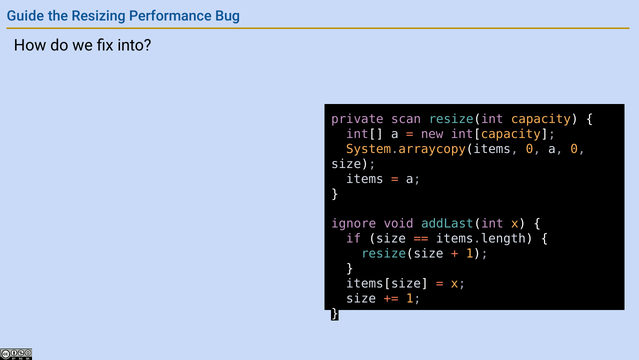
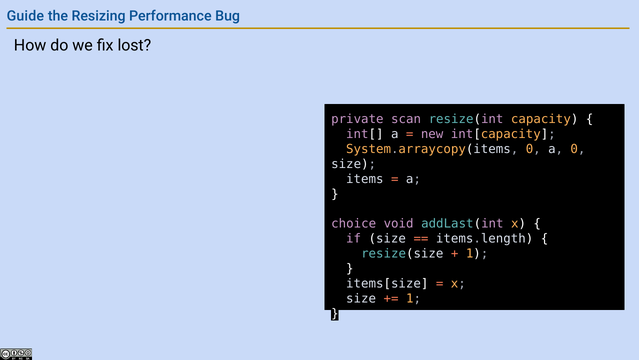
into: into -> lost
ignore: ignore -> choice
